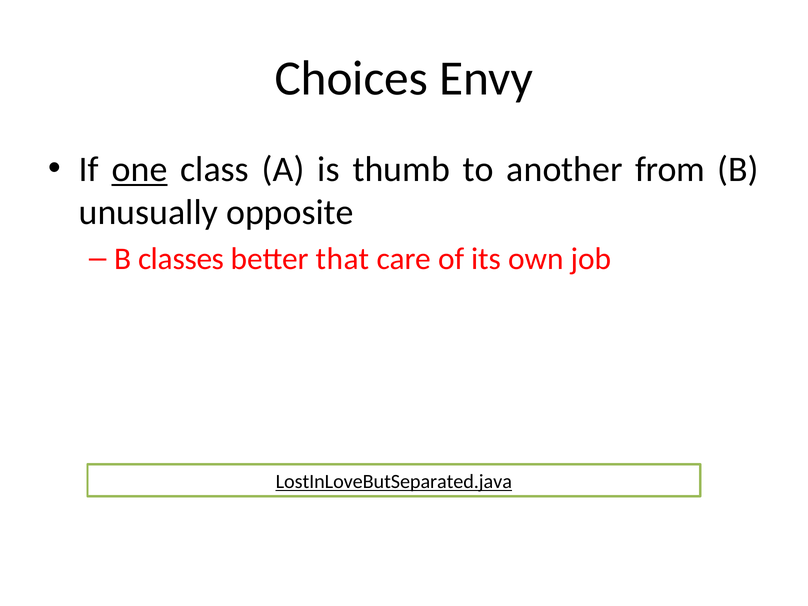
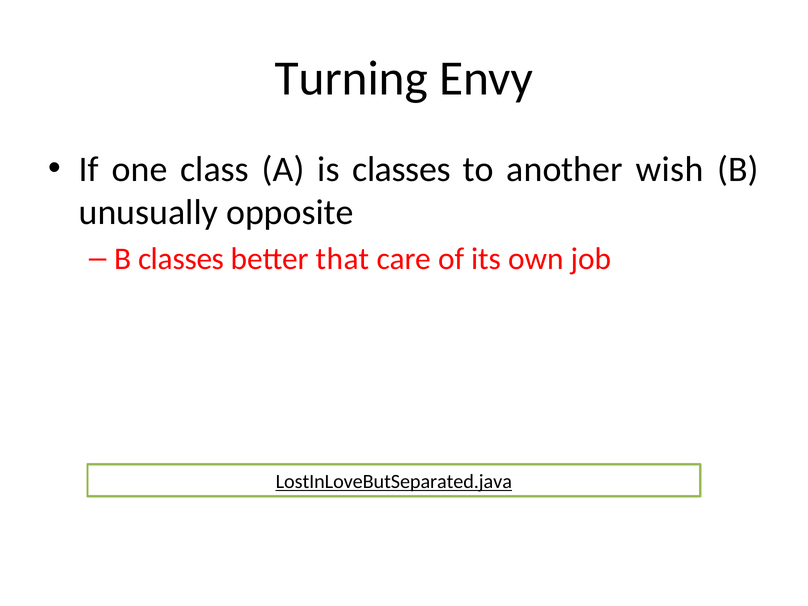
Choices: Choices -> Turning
one underline: present -> none
is thumb: thumb -> classes
from: from -> wish
